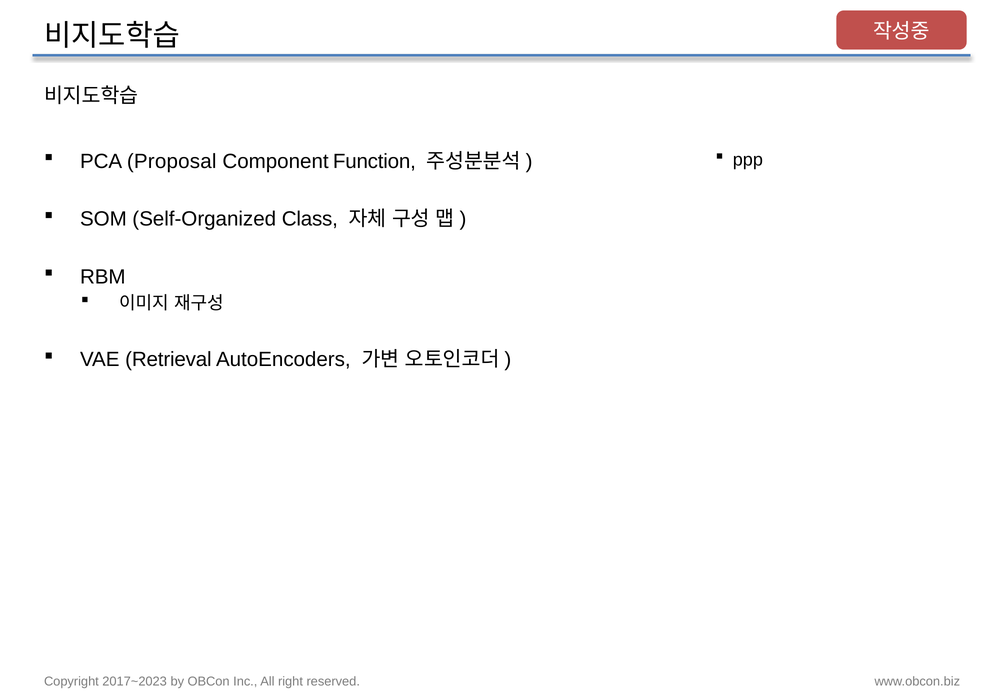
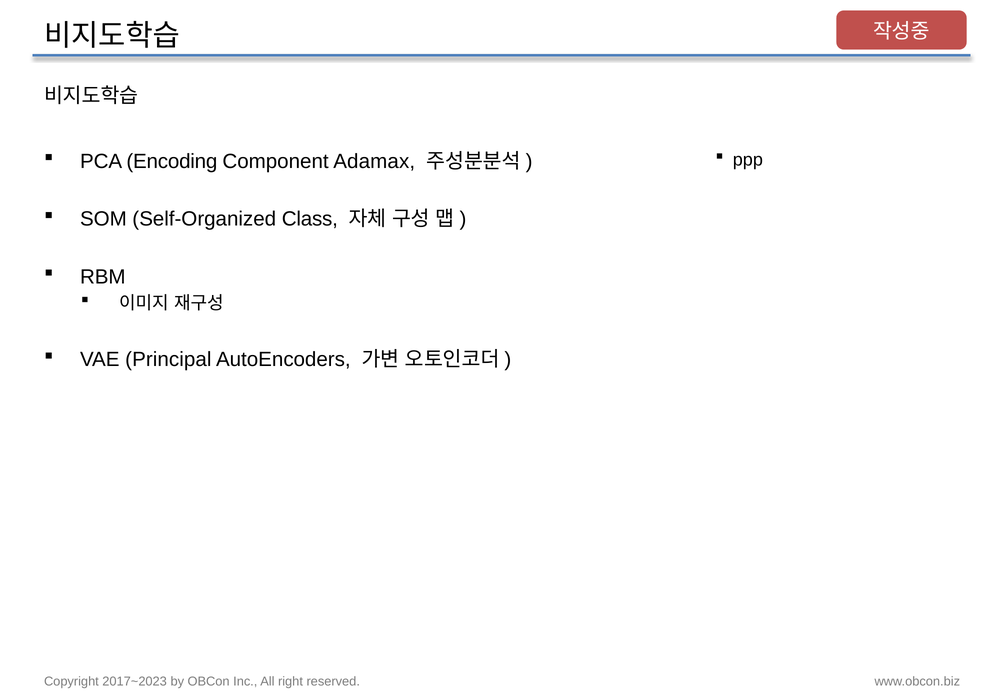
Proposal: Proposal -> Encoding
Function: Function -> Adamax
Retrieval: Retrieval -> Principal
